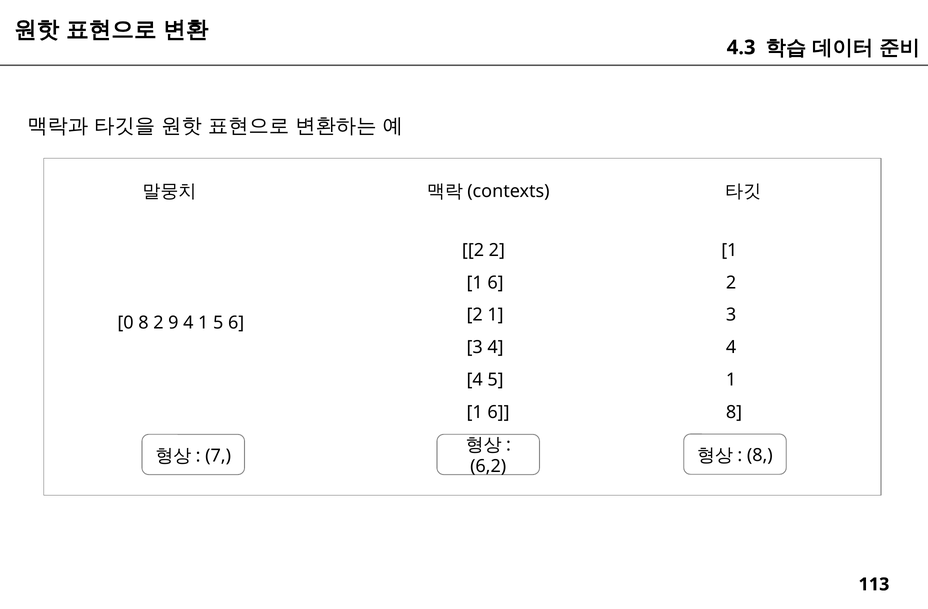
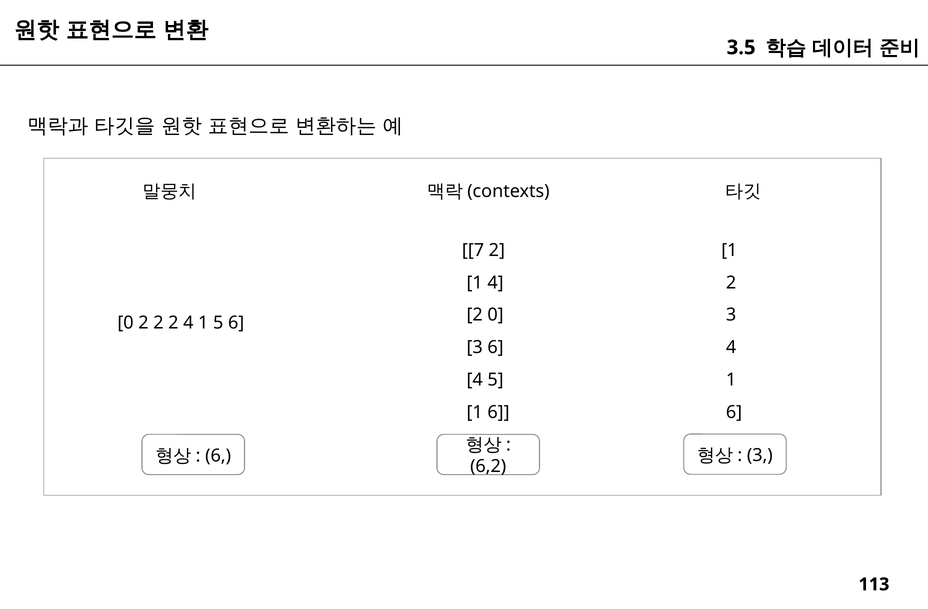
4.3: 4.3 -> 3.5
2 at (473, 250): 2 -> 7
6 at (496, 283): 6 -> 4
1 at (496, 315): 1 -> 0
0 8: 8 -> 2
9 at (173, 323): 9 -> 2
4 at (496, 348): 4 -> 6
8 at (734, 413): 8 -> 6
8 at (760, 456): 8 -> 3
7 at (218, 456): 7 -> 6
